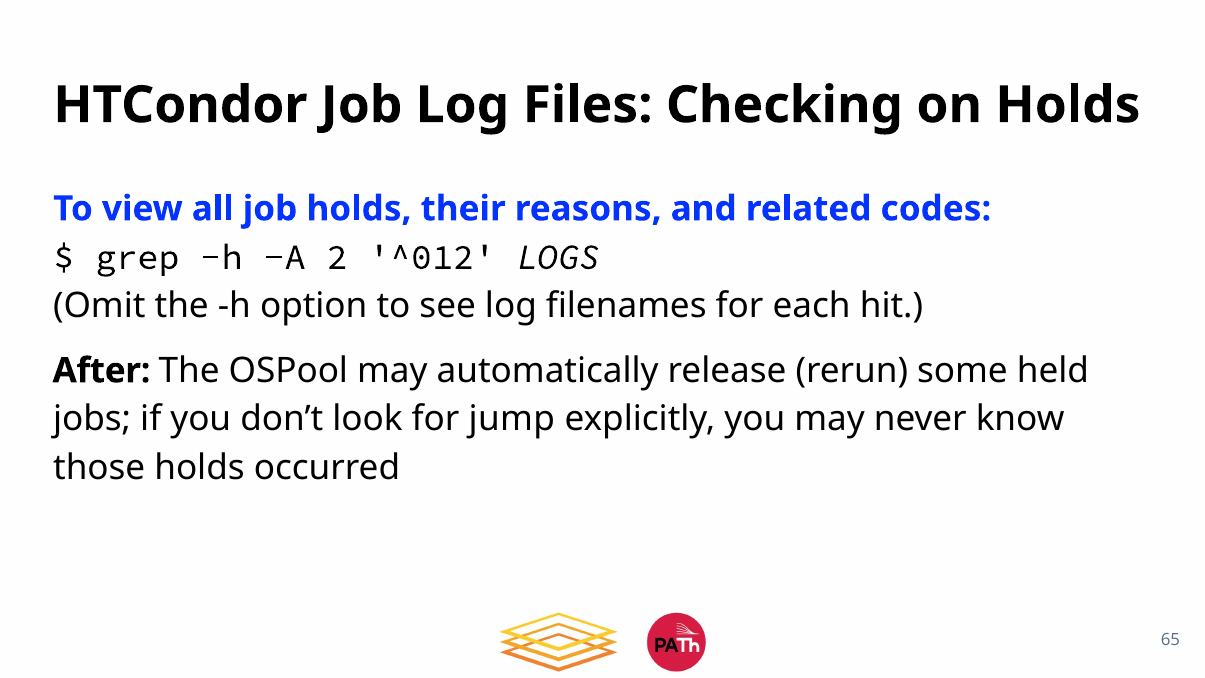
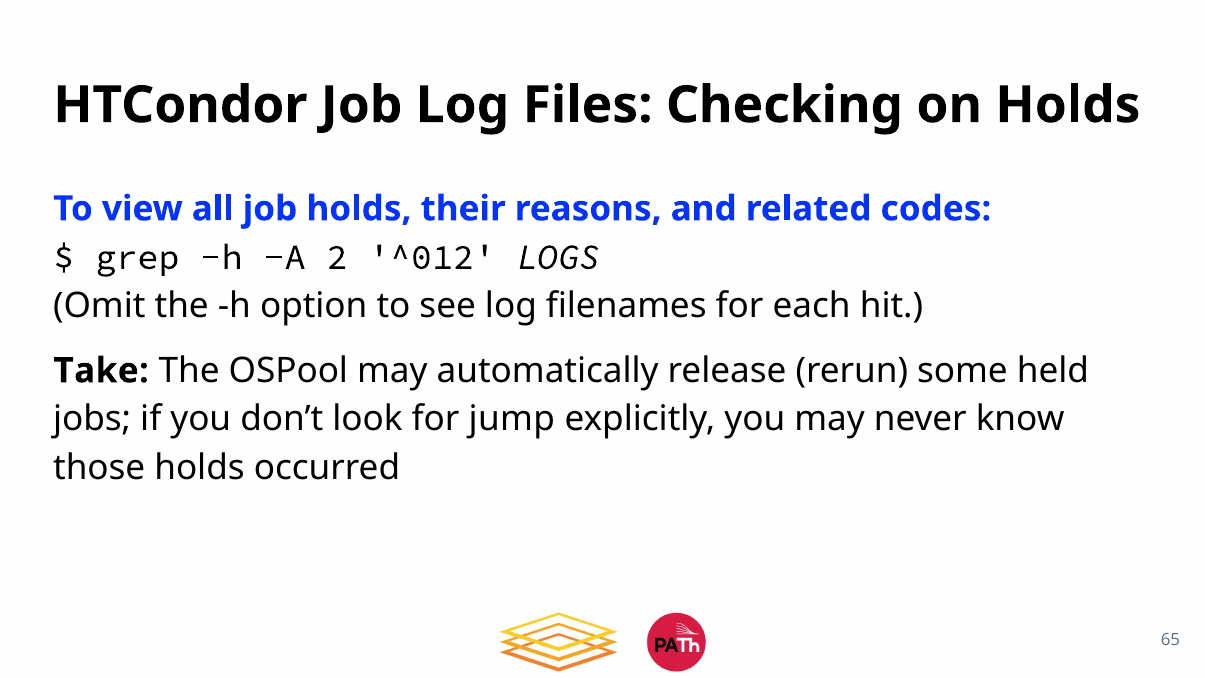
After: After -> Take
